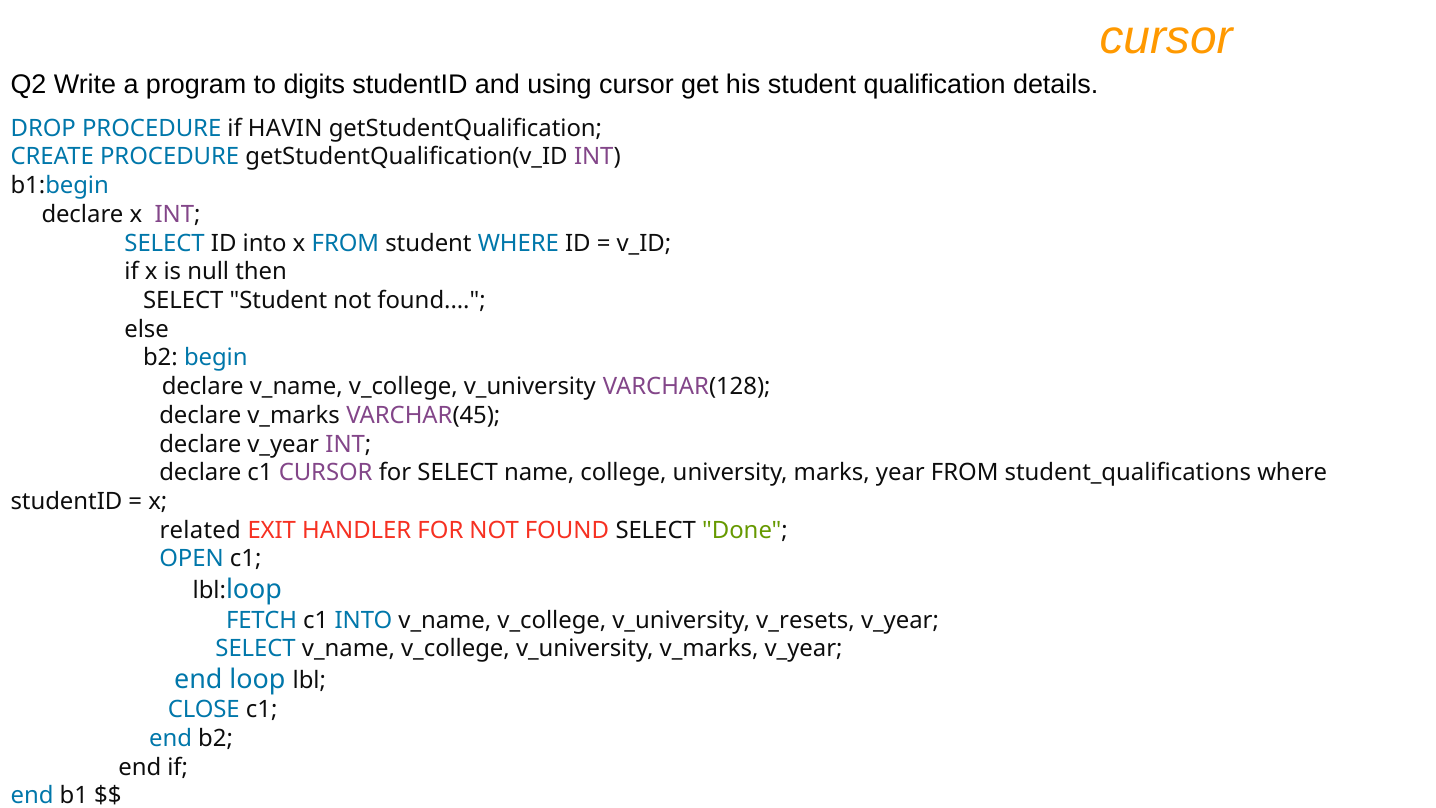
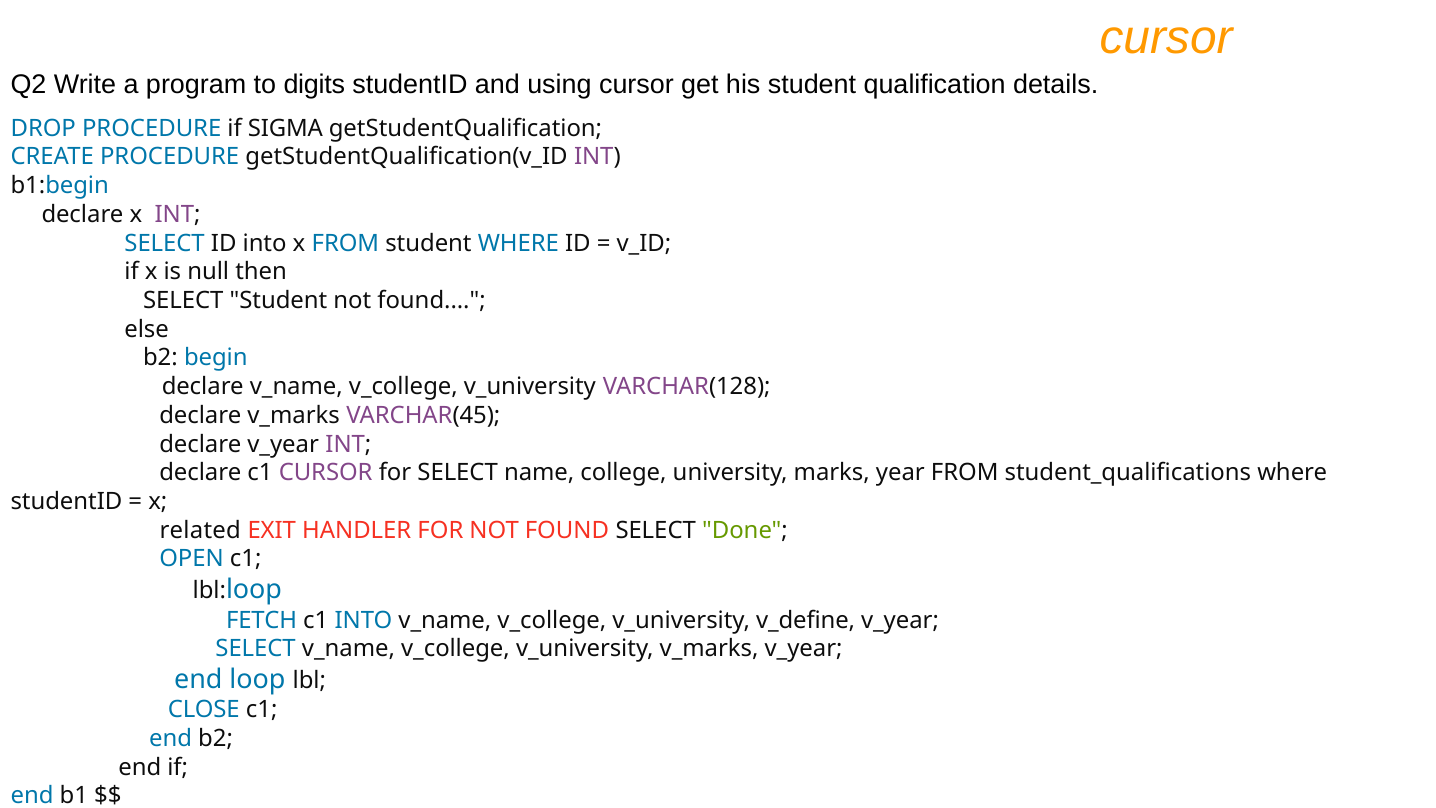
HAVIN: HAVIN -> SIGMA
v_resets: v_resets -> v_define
